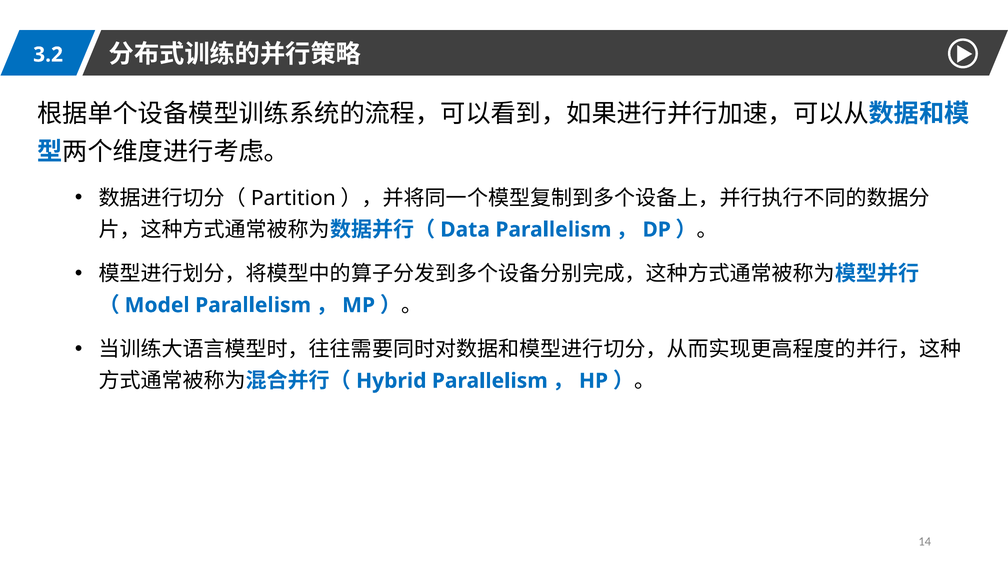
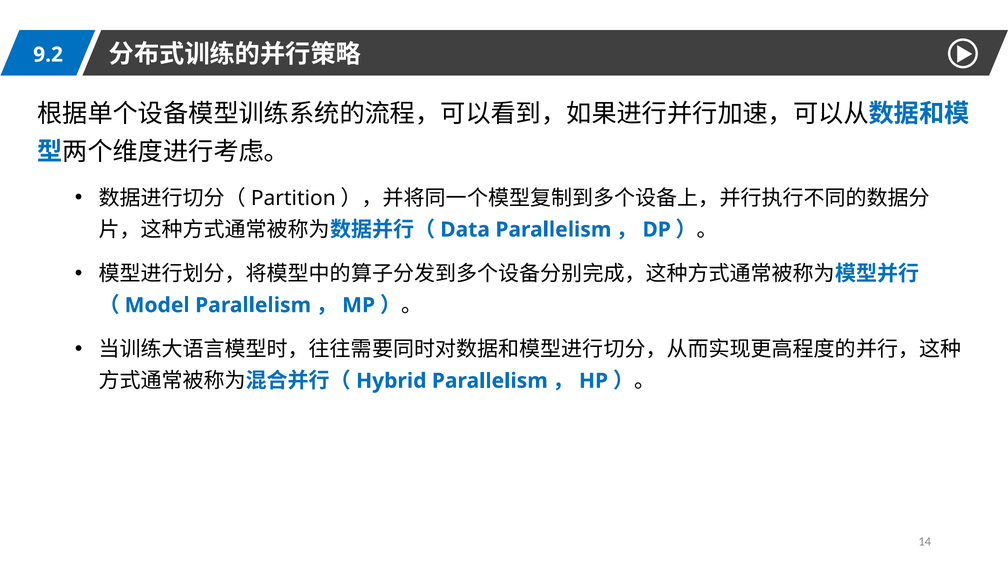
3.2: 3.2 -> 9.2
